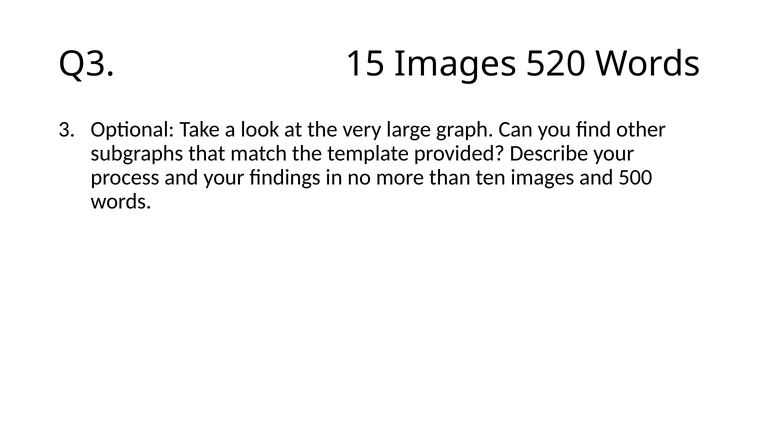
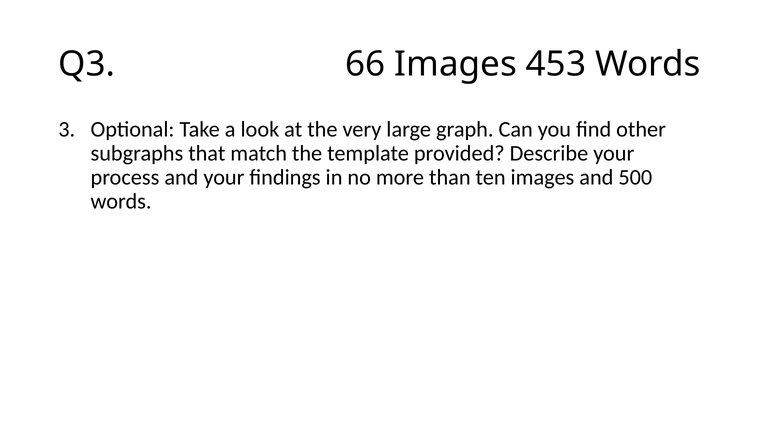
15: 15 -> 66
520: 520 -> 453
